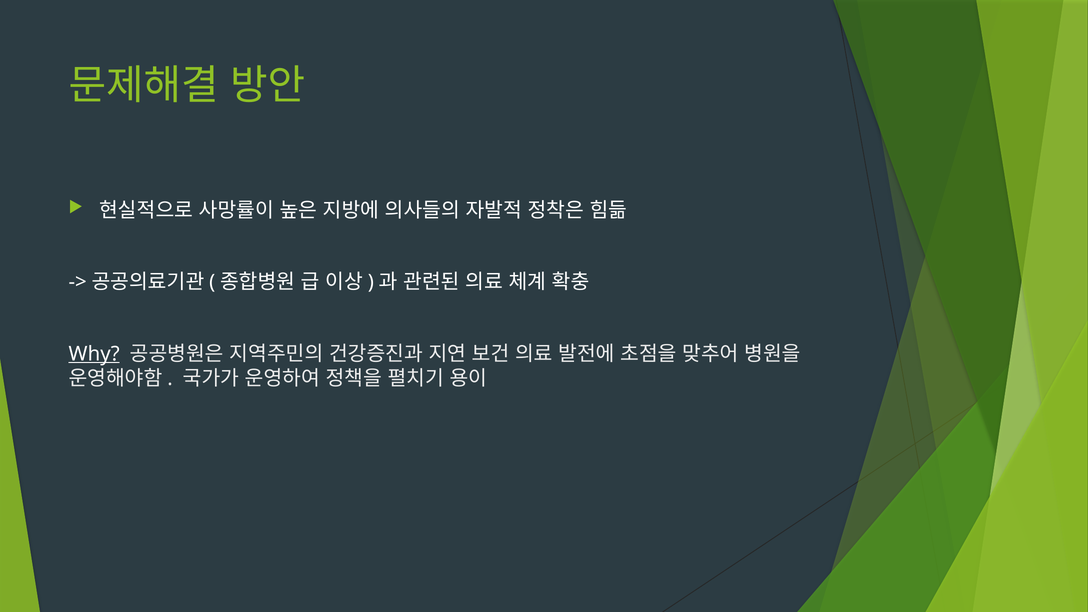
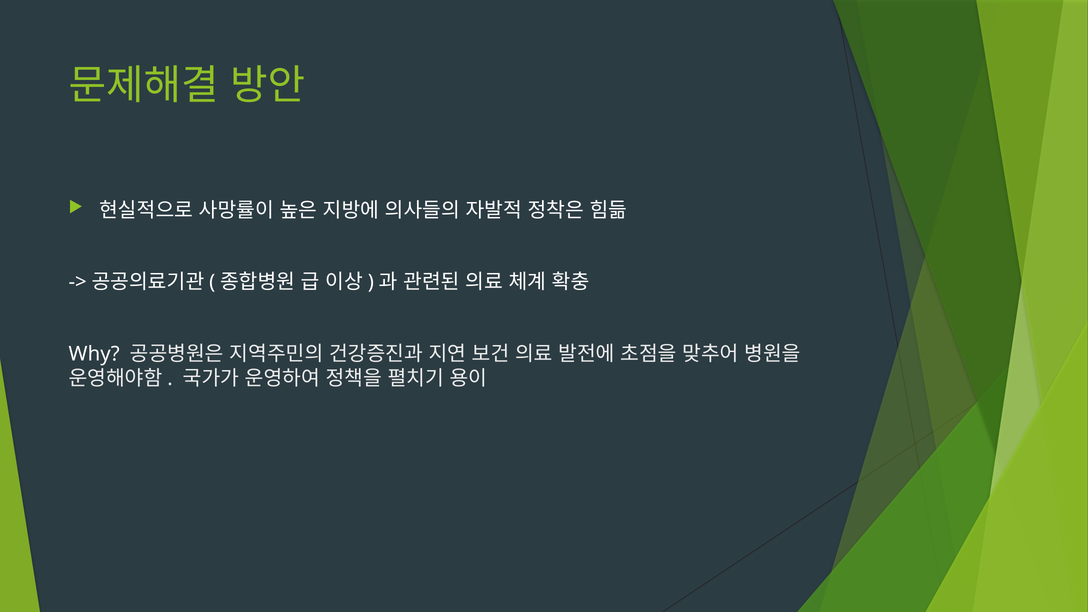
Why underline: present -> none
